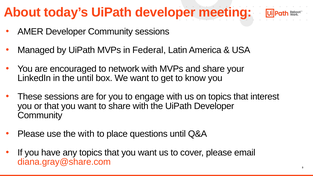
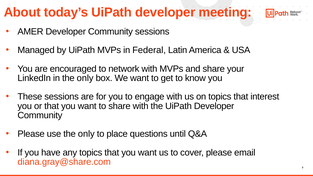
in the until: until -> only
use the with: with -> only
